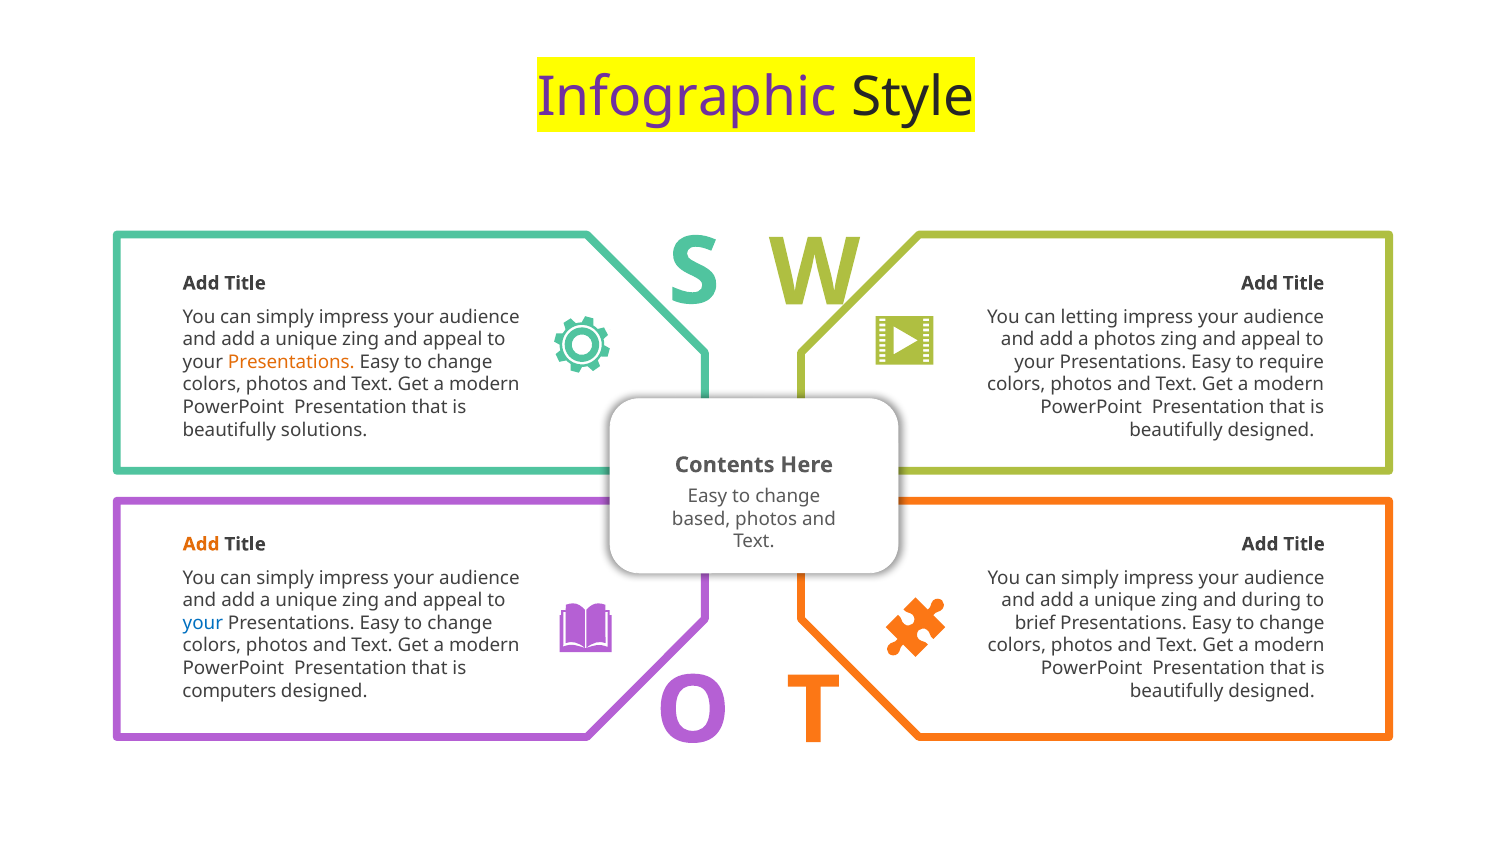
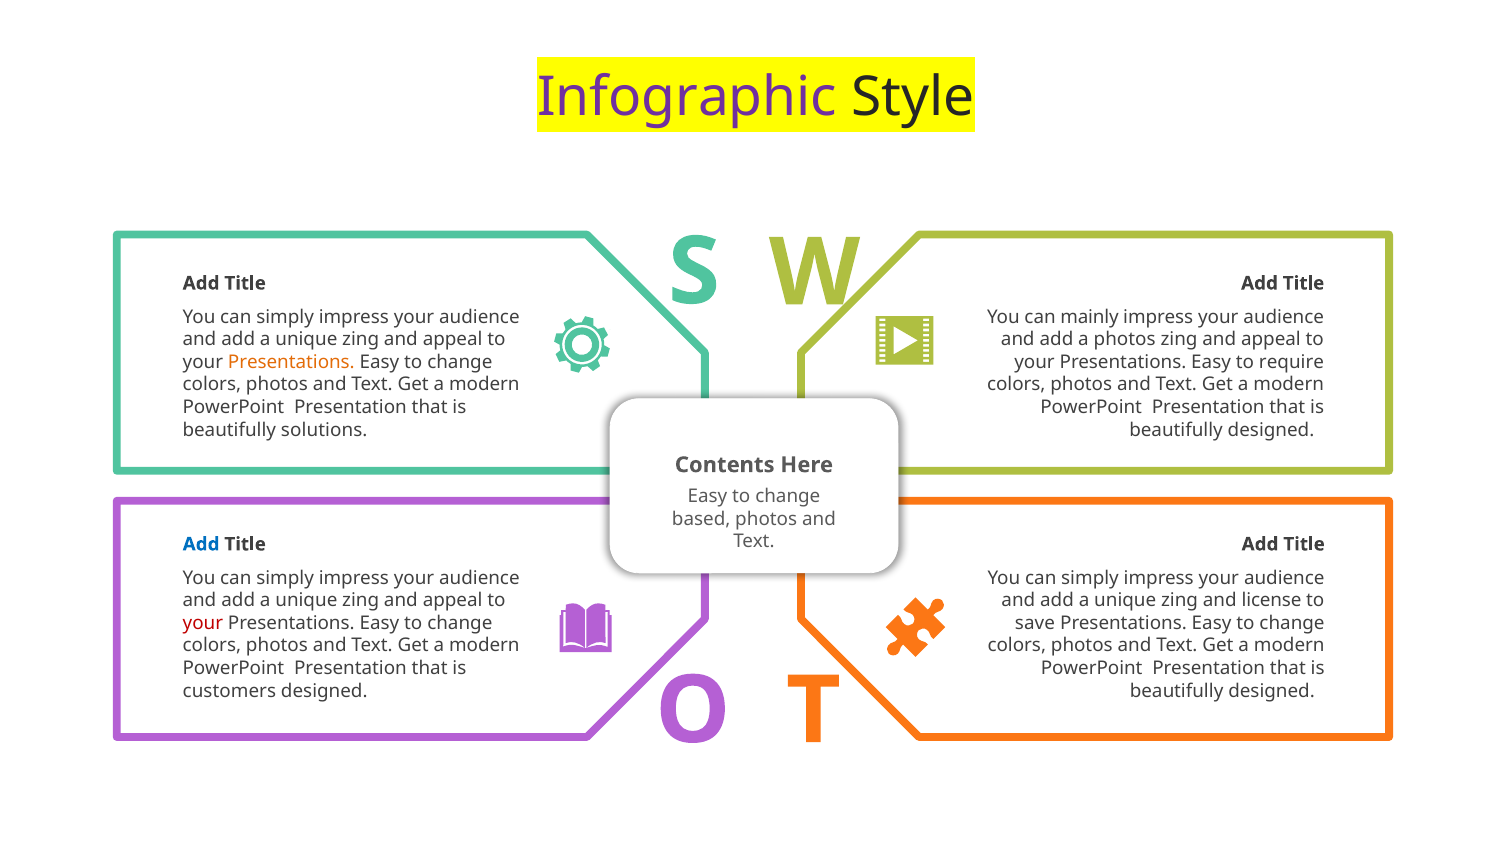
letting: letting -> mainly
Add at (201, 544) colour: orange -> blue
during: during -> license
your at (203, 623) colour: blue -> red
brief: brief -> save
computers: computers -> customers
